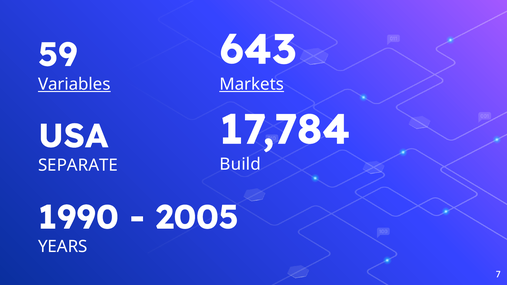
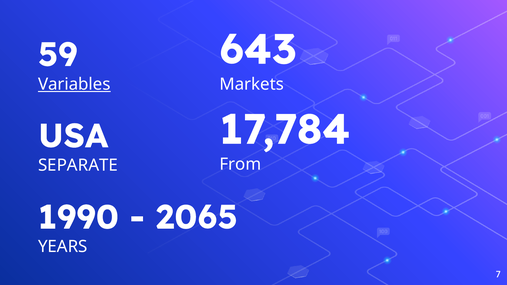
Markets underline: present -> none
Build: Build -> From
2005: 2005 -> 2065
